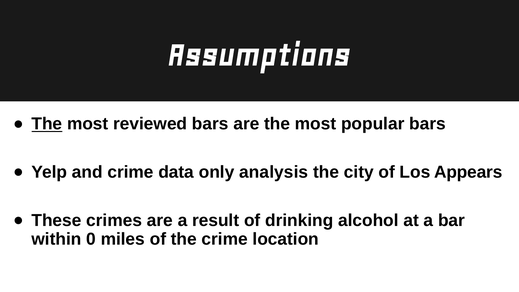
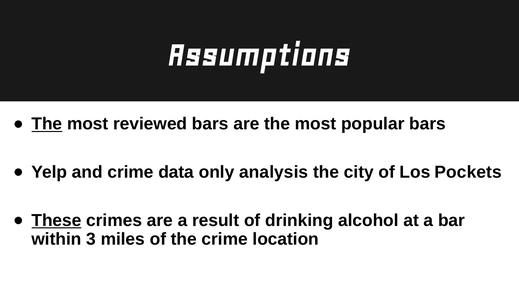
Appears: Appears -> Pockets
These underline: none -> present
0: 0 -> 3
